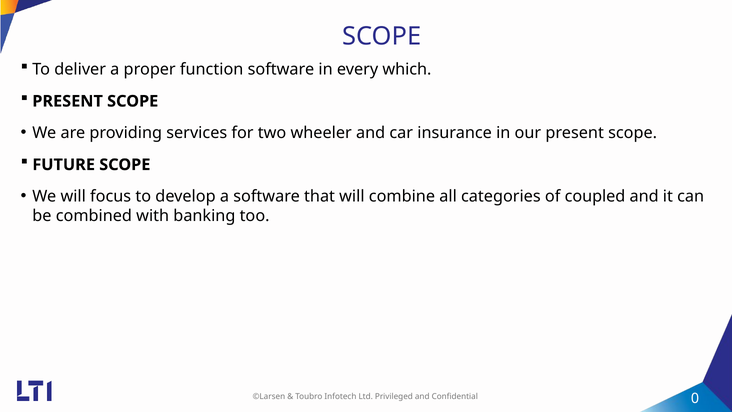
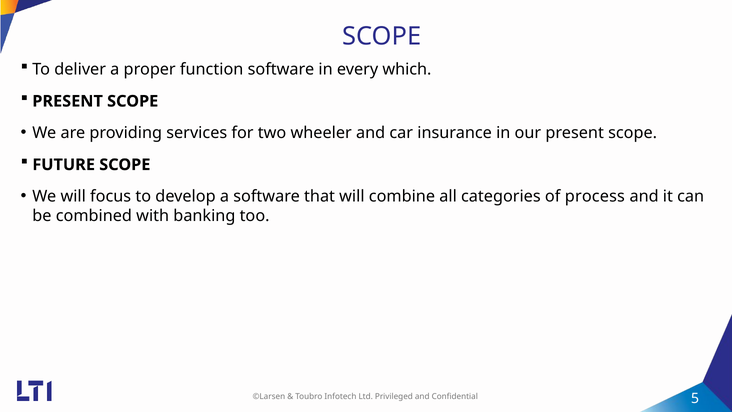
coupled: coupled -> process
0: 0 -> 5
